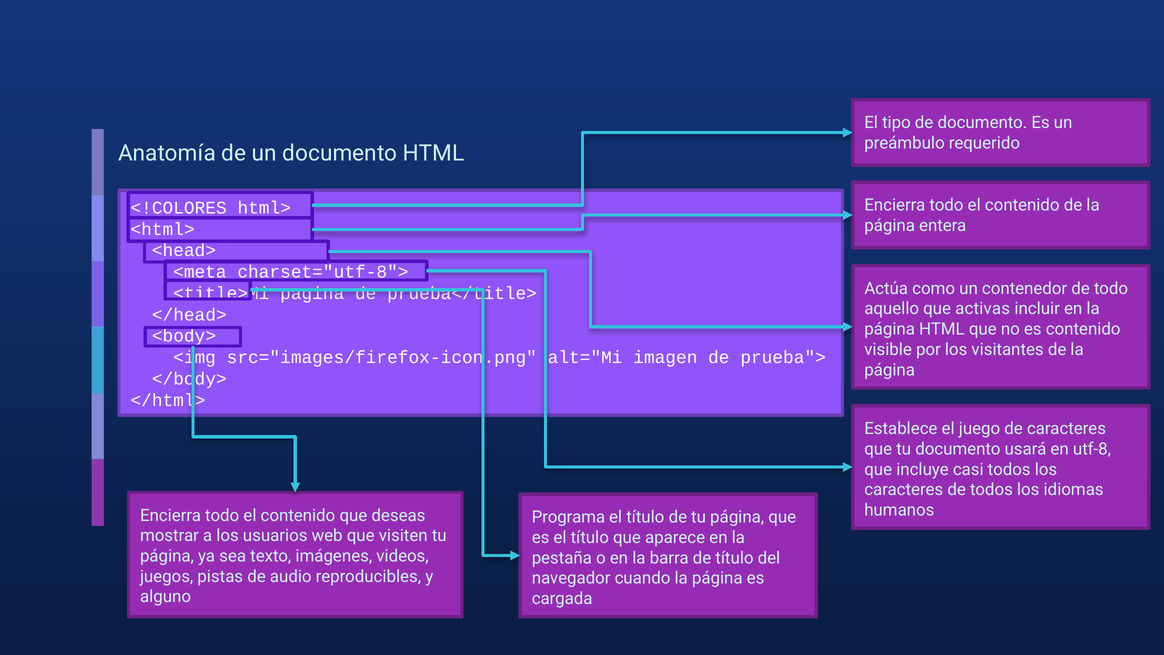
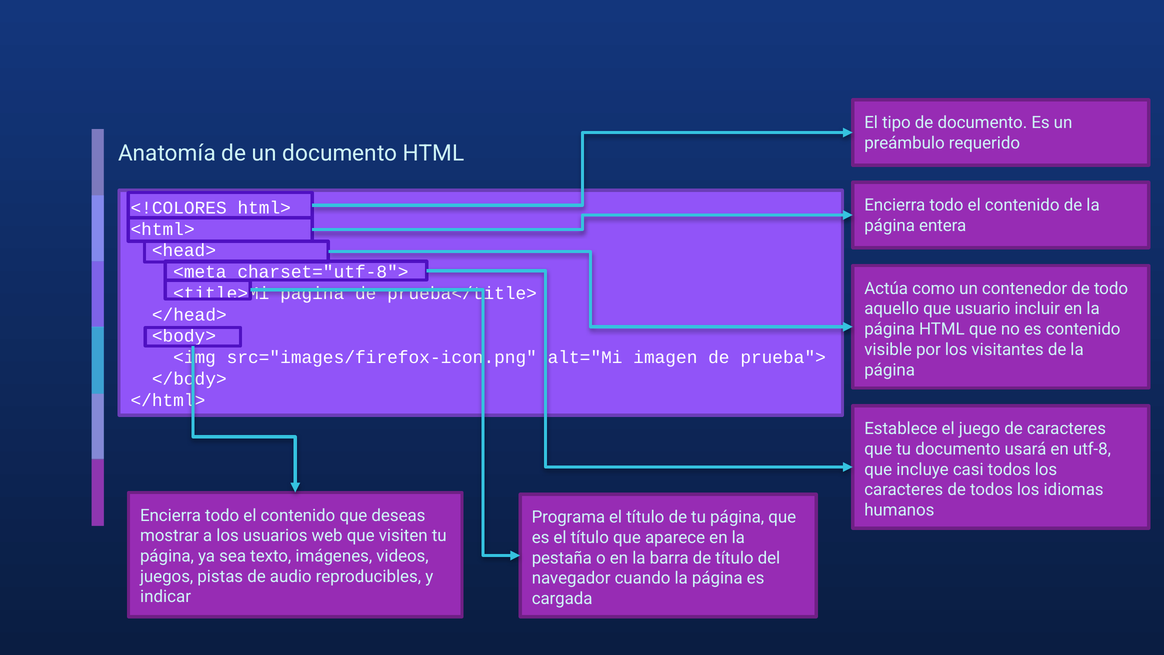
activas: activas -> usuario
alguno: alguno -> indicar
